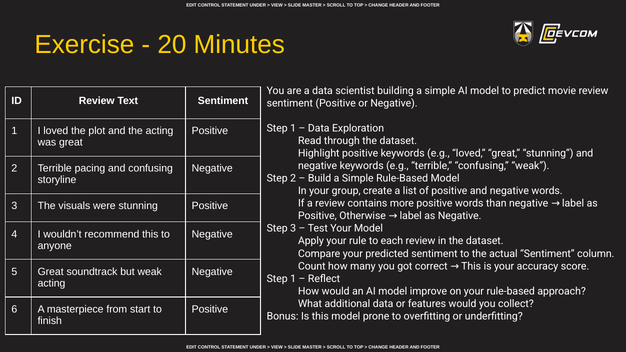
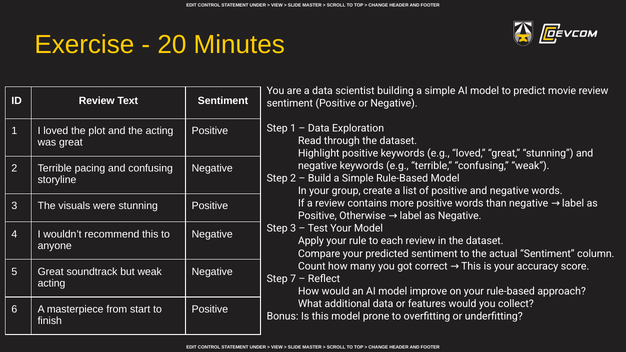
1 at (293, 279): 1 -> 7
